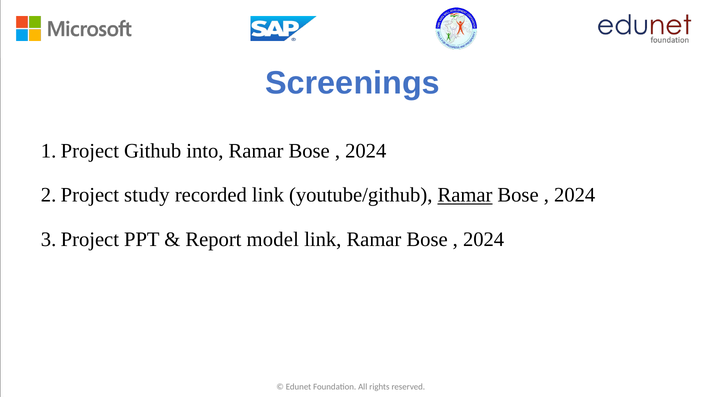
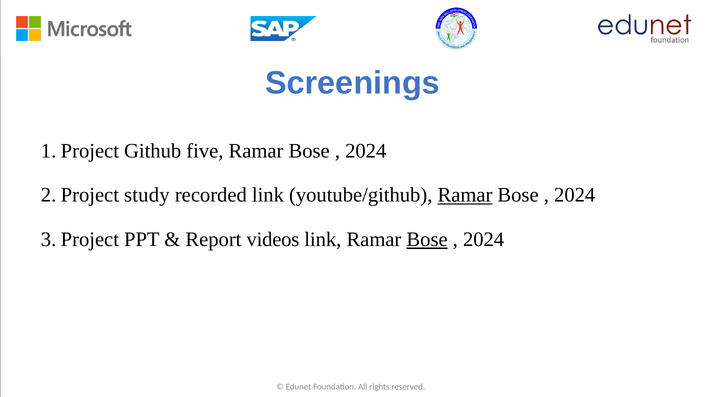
into: into -> five
model: model -> videos
Bose at (427, 240) underline: none -> present
